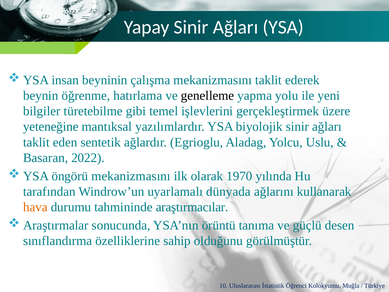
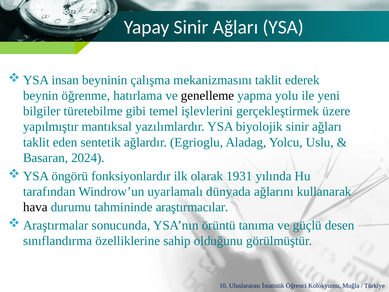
yeteneğine: yeteneğine -> yapılmıştır
2022: 2022 -> 2024
öngörü mekanizmasını: mekanizmasını -> fonksiyonlardır
1970: 1970 -> 1931
hava colour: orange -> black
